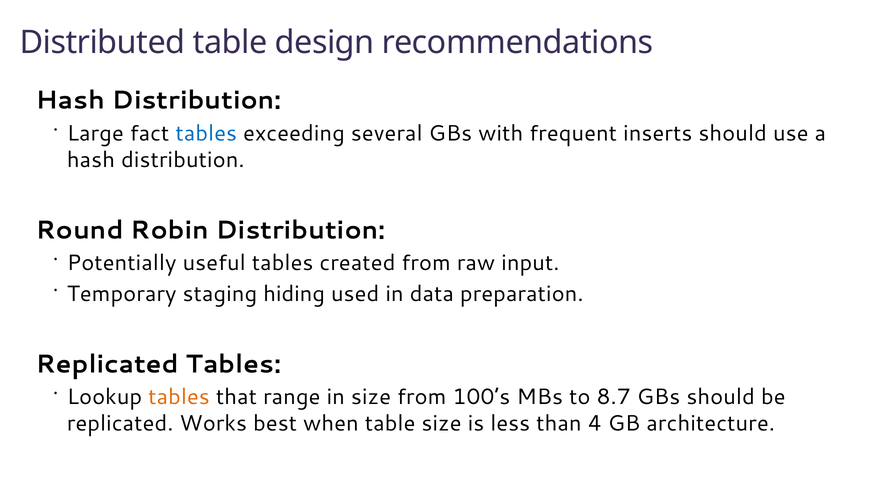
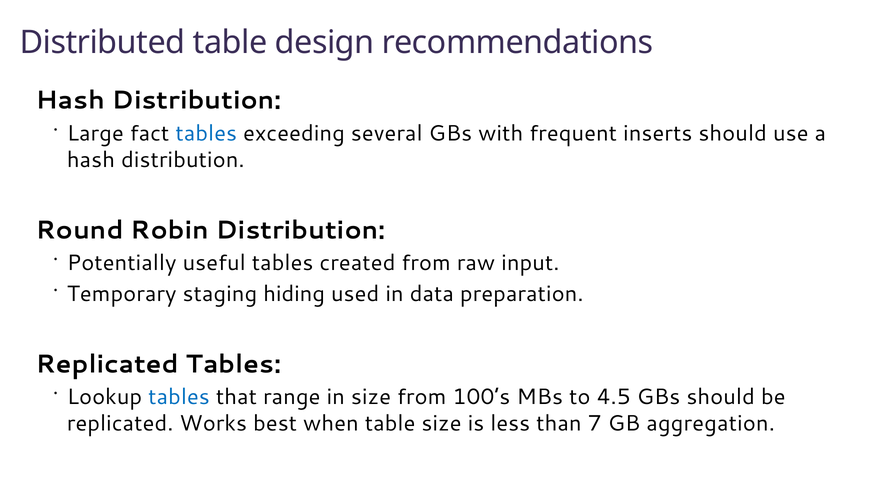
tables at (179, 397) colour: orange -> blue
8.7: 8.7 -> 4.5
4: 4 -> 7
architecture: architecture -> aggregation
